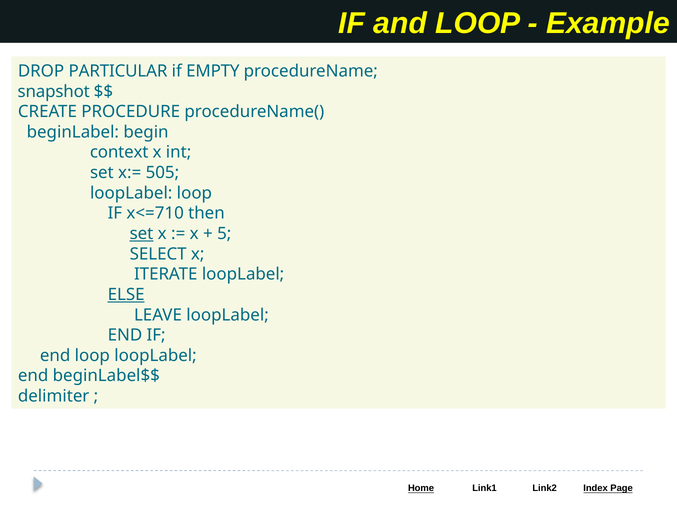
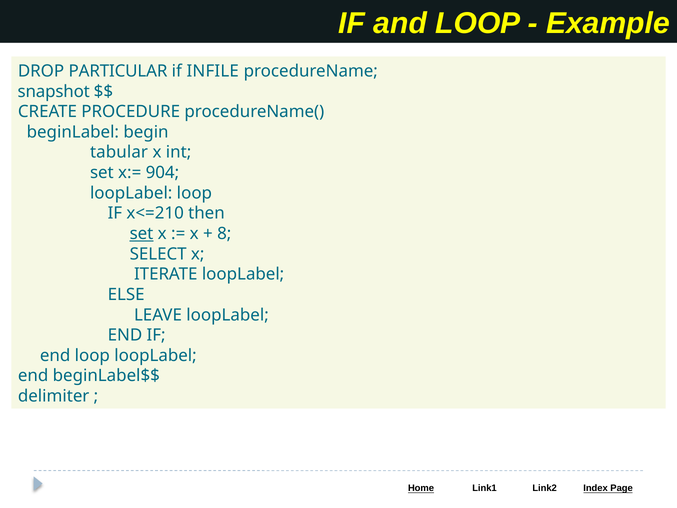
EMPTY: EMPTY -> INFILE
context: context -> tabular
505: 505 -> 904
x<=710: x<=710 -> x<=210
5: 5 -> 8
ELSE underline: present -> none
